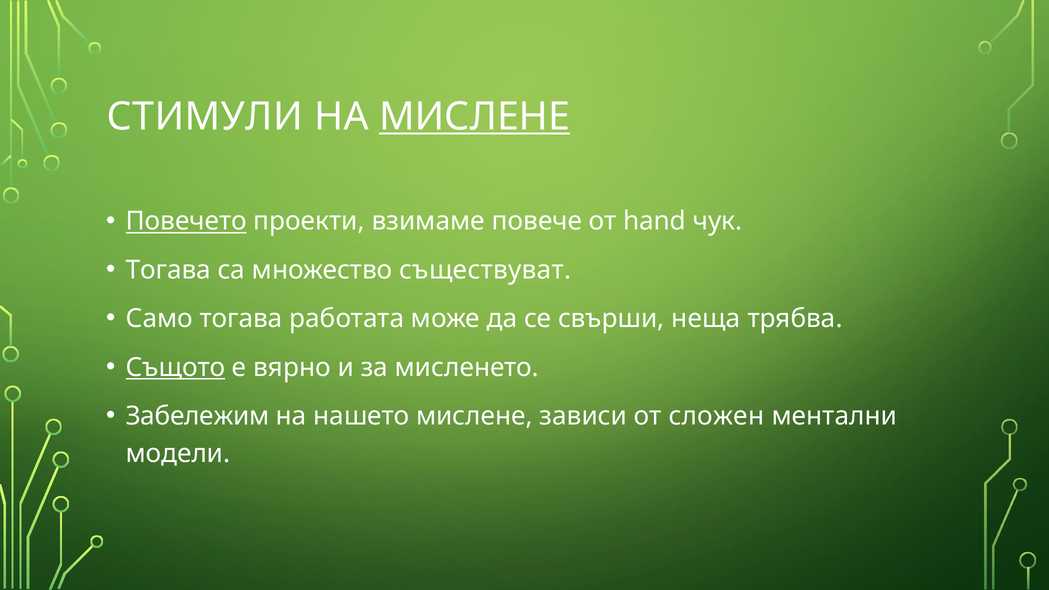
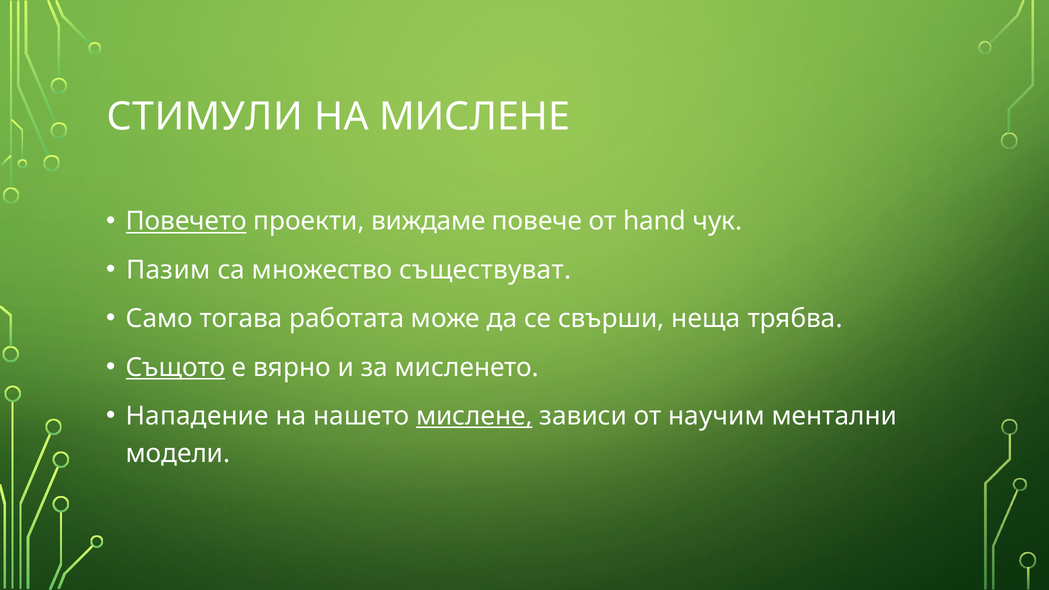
МИСЛЕНЕ at (474, 117) underline: present -> none
взимаме: взимаме -> виждаме
Тогава at (168, 270): Тогава -> Пазим
Забележим: Забележим -> Нападение
мислене at (474, 416) underline: none -> present
сложен: сложен -> научим
